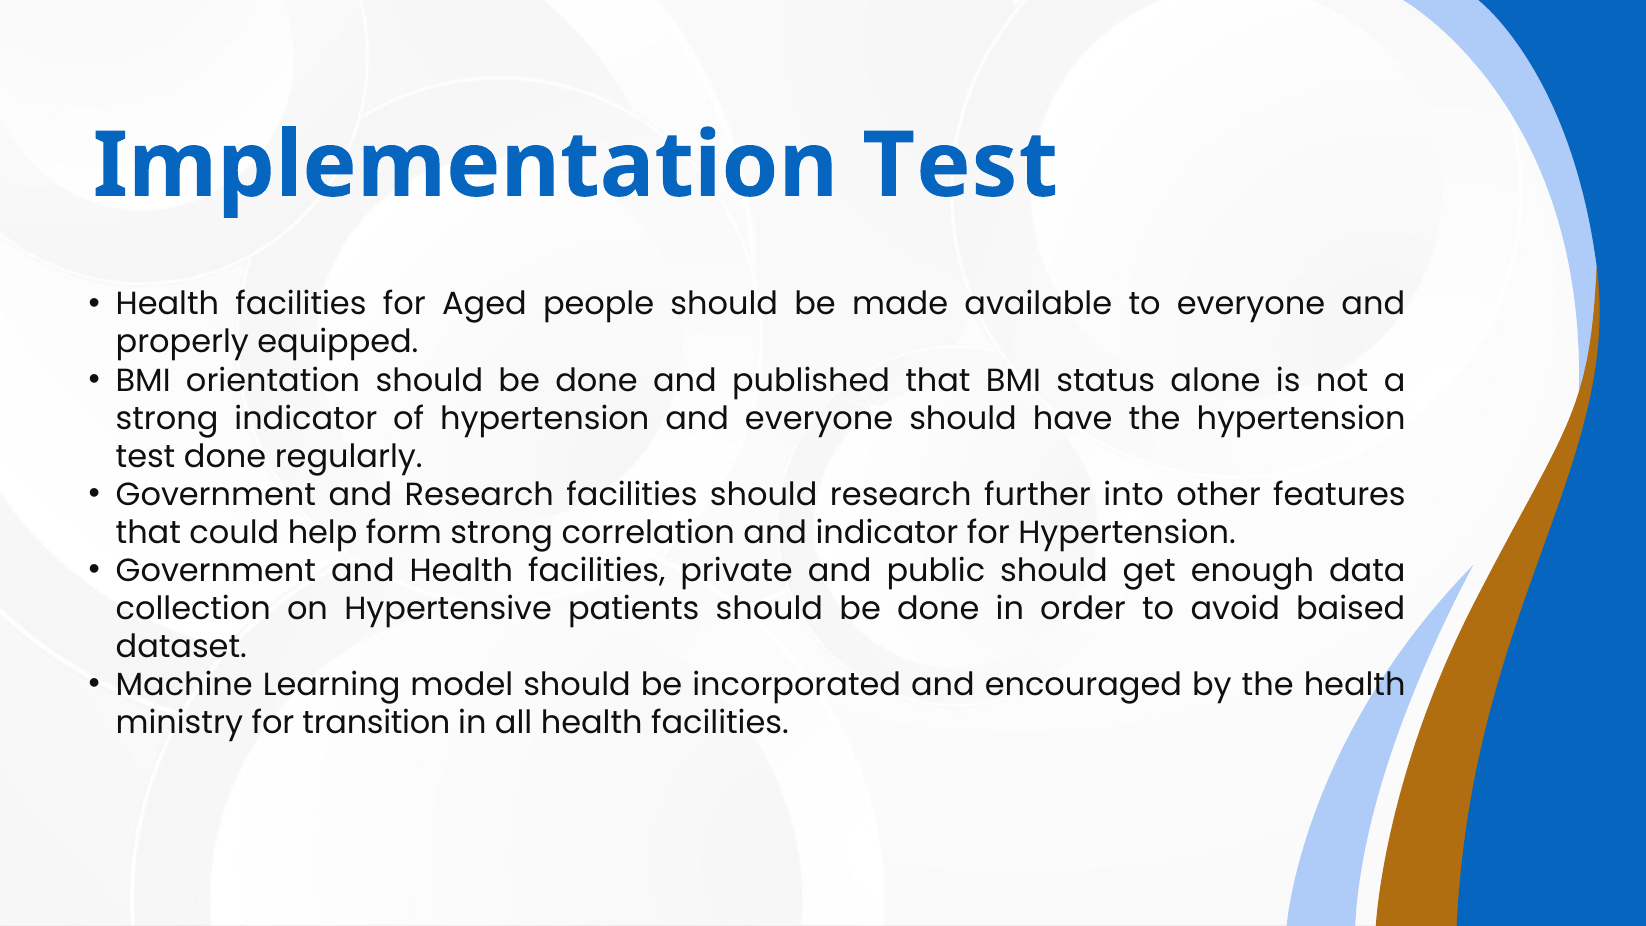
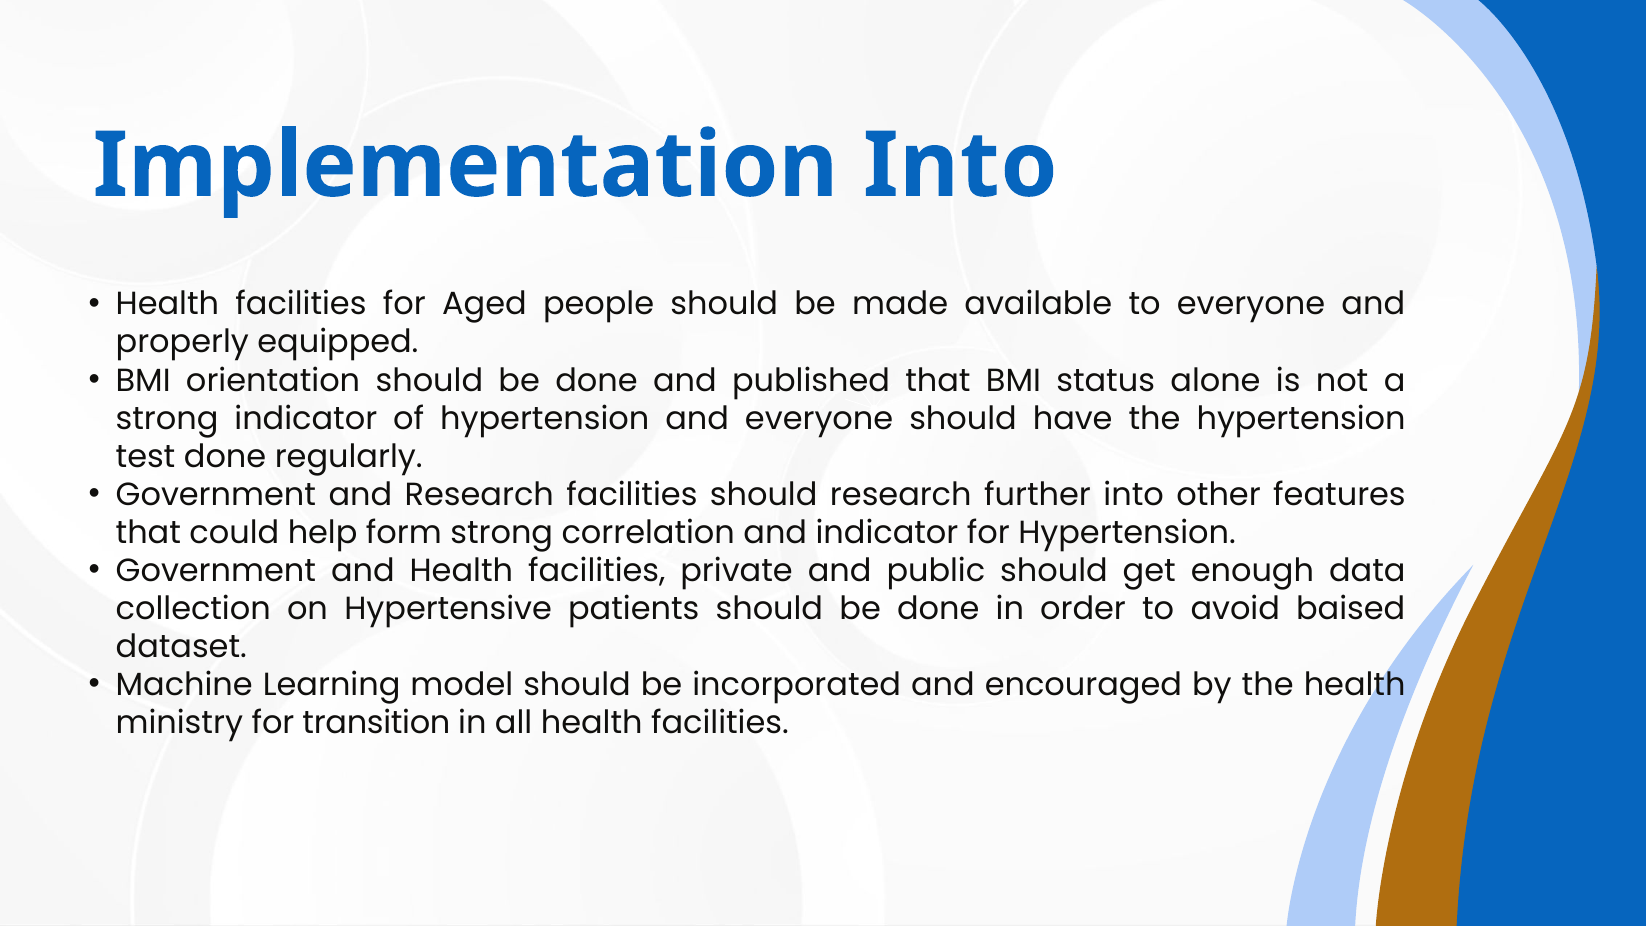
Implementation Test: Test -> Into
